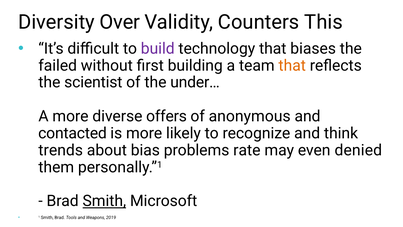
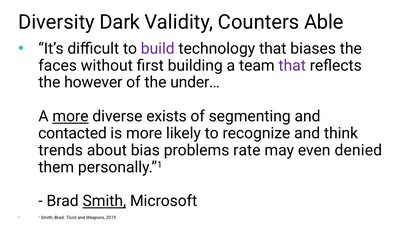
Over: Over -> Dark
This: This -> Able
failed: failed -> faces
that at (292, 65) colour: orange -> purple
scientist: scientist -> however
more at (70, 116) underline: none -> present
offers: offers -> exists
anonymous: anonymous -> segmenting
